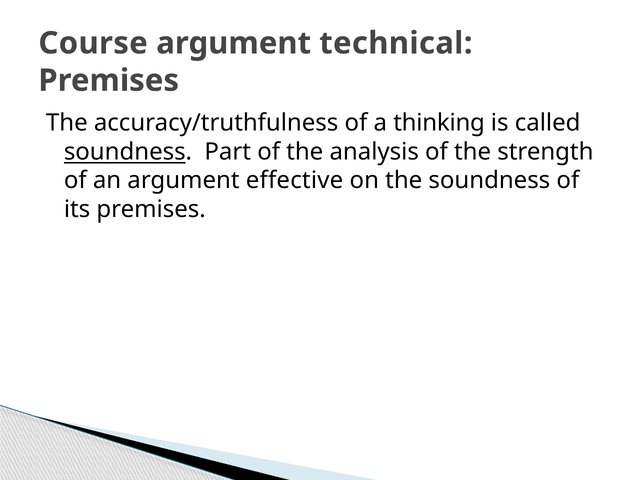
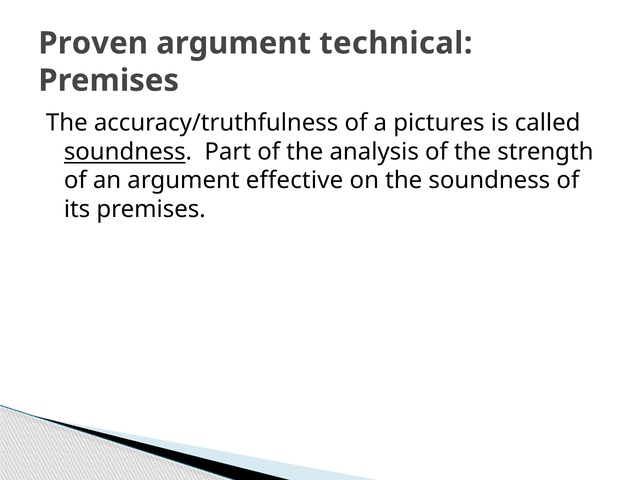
Course: Course -> Proven
thinking: thinking -> pictures
